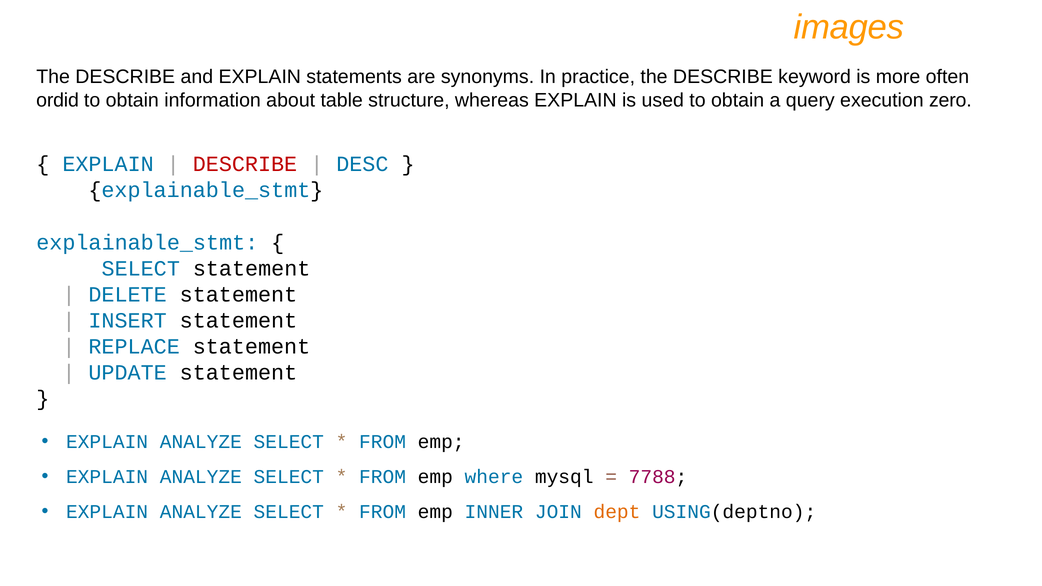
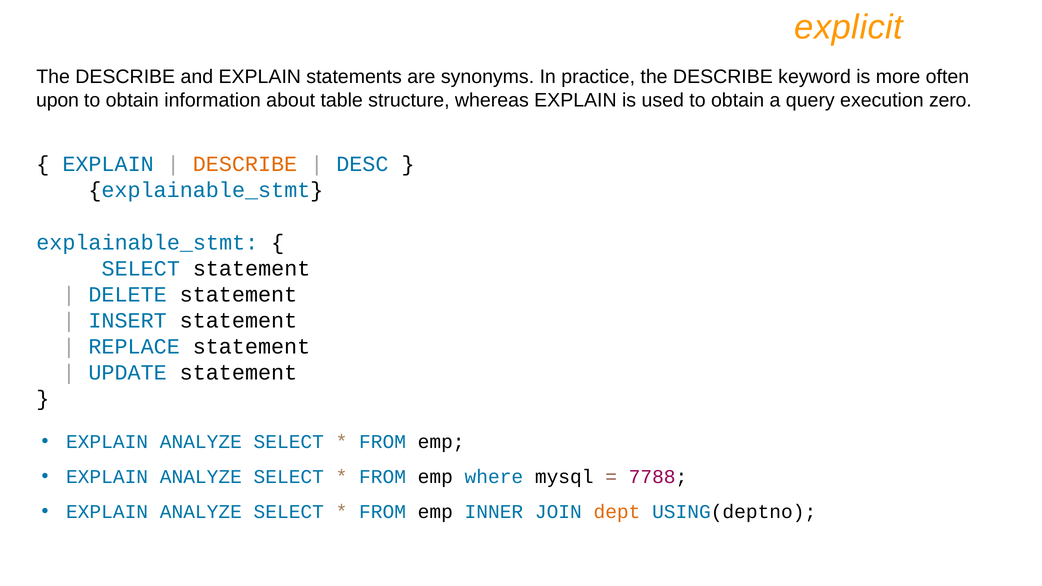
images: images -> explicit
ordid: ordid -> upon
DESCRIBE at (245, 164) colour: red -> orange
